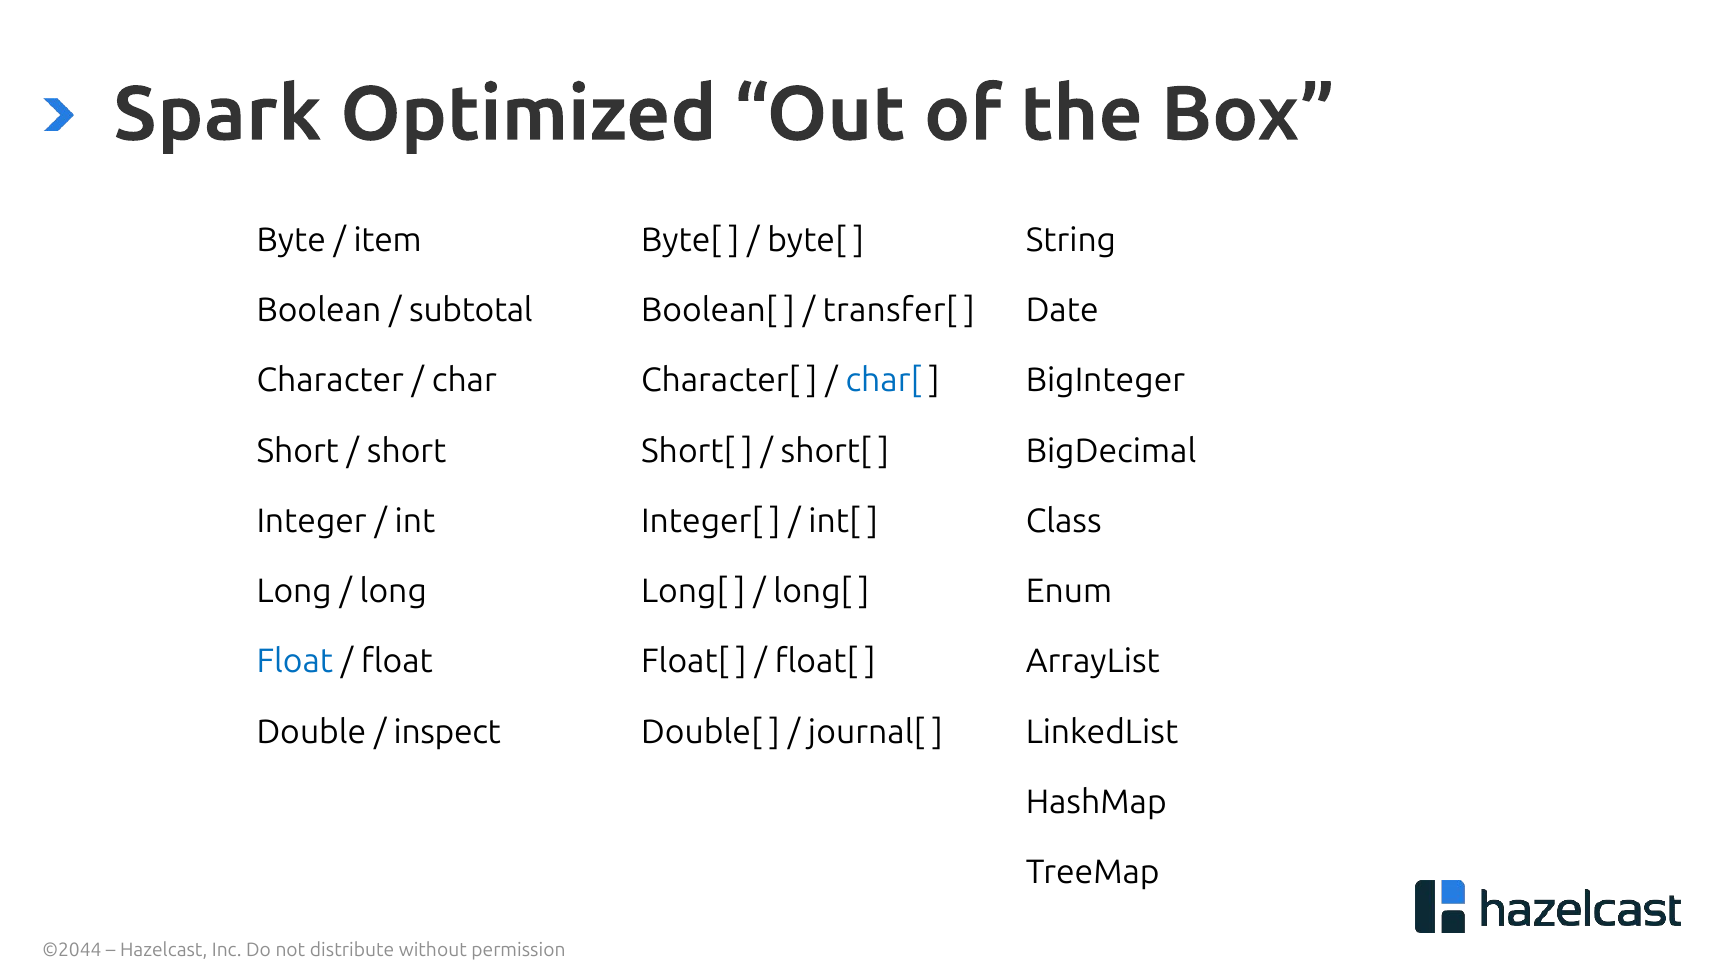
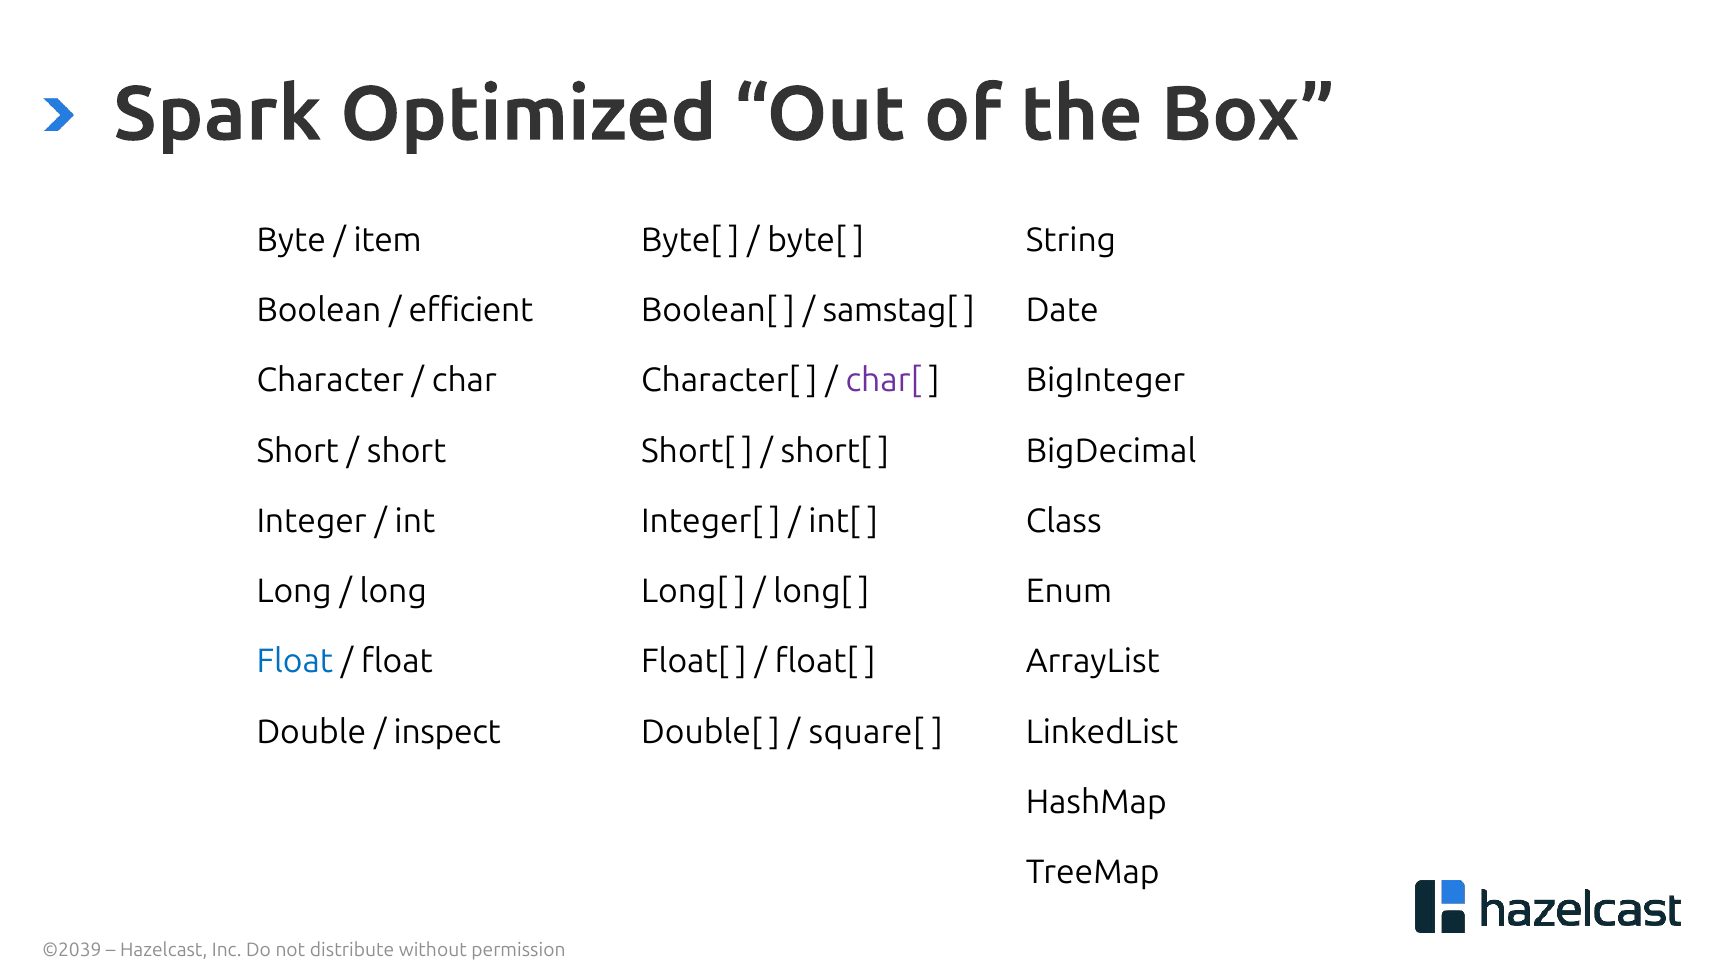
subtotal: subtotal -> efficient
transfer[: transfer[ -> samstag[
char[ colour: blue -> purple
journal[: journal[ -> square[
©2044: ©2044 -> ©2039
